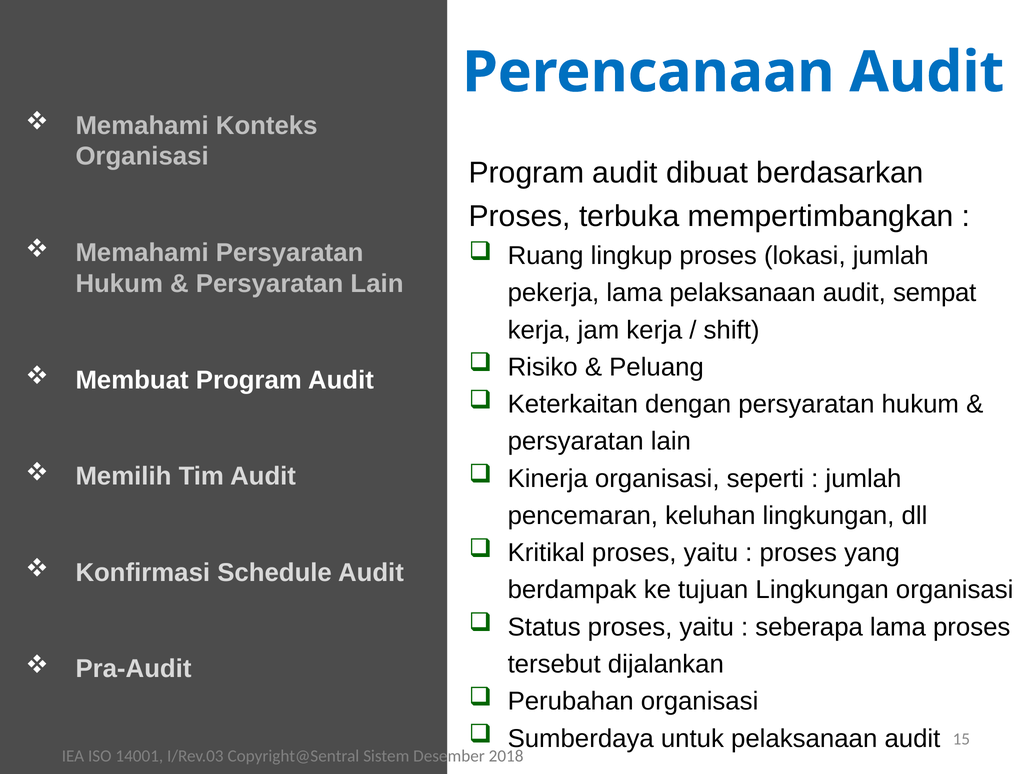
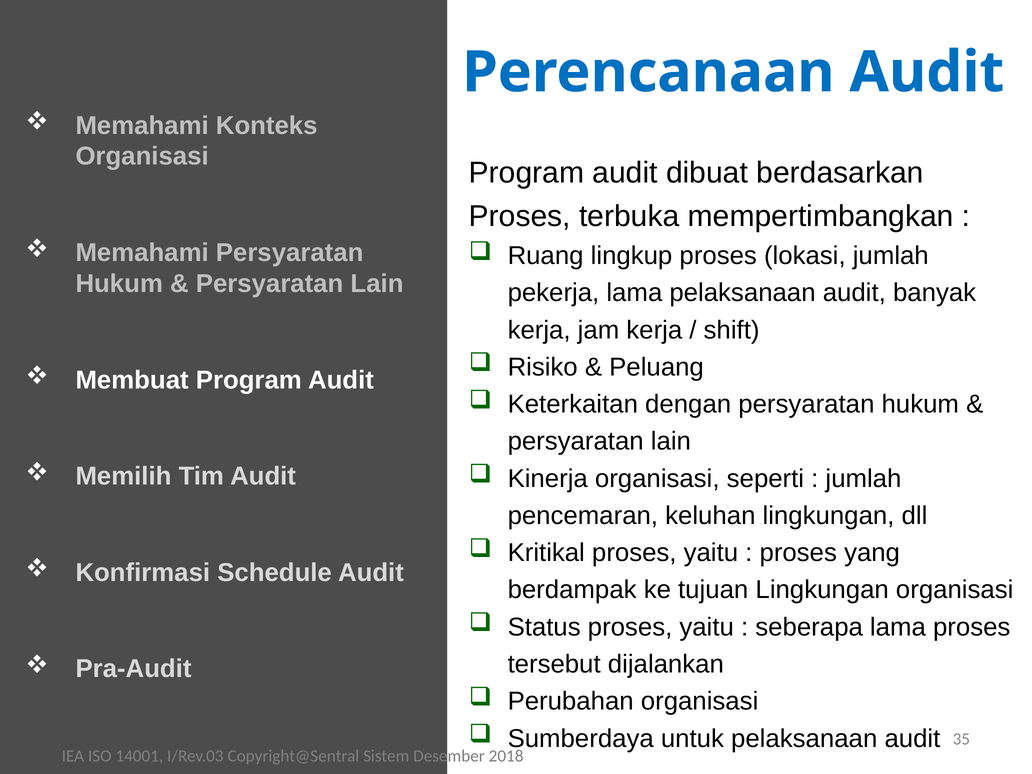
sempat: sempat -> banyak
15: 15 -> 35
